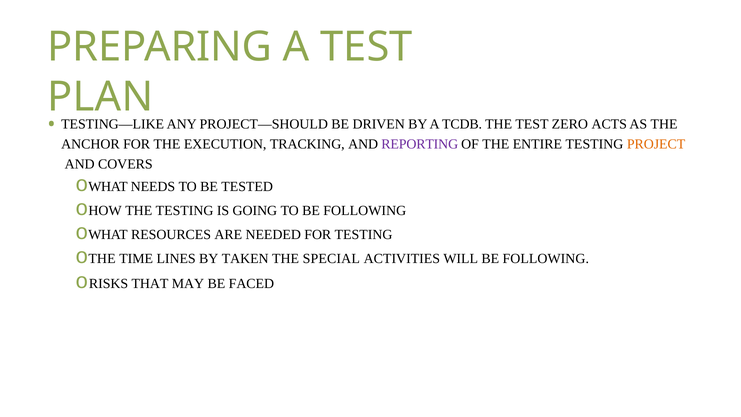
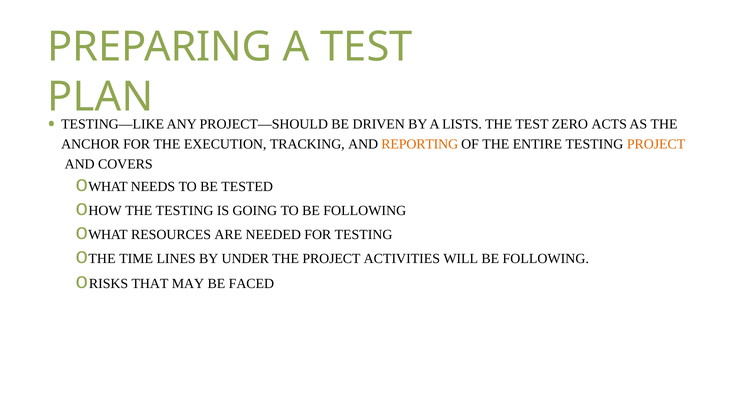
TCDB: TCDB -> LISTS
REPORTING colour: purple -> orange
TAKEN: TAKEN -> UNDER
THE SPECIAL: SPECIAL -> PROJECT
